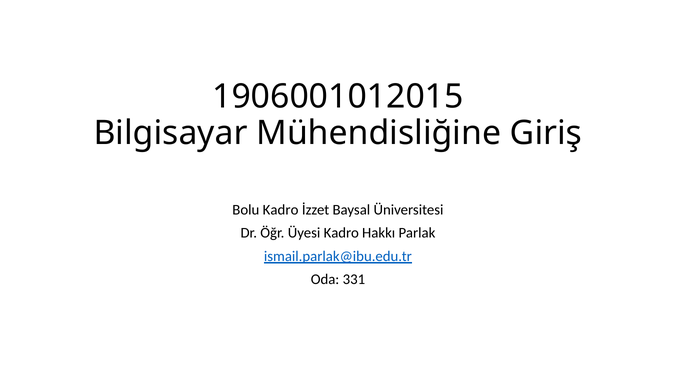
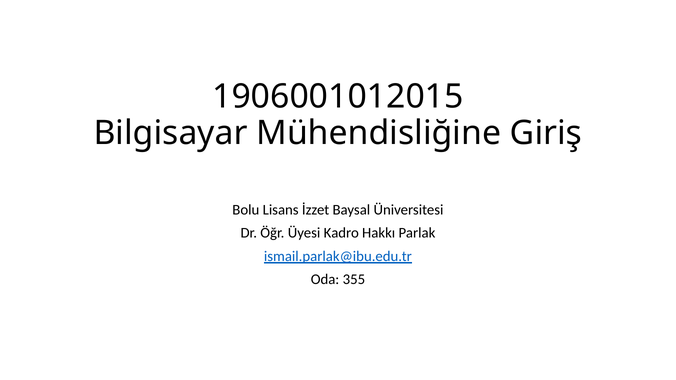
Bolu Kadro: Kadro -> Lisans
331: 331 -> 355
